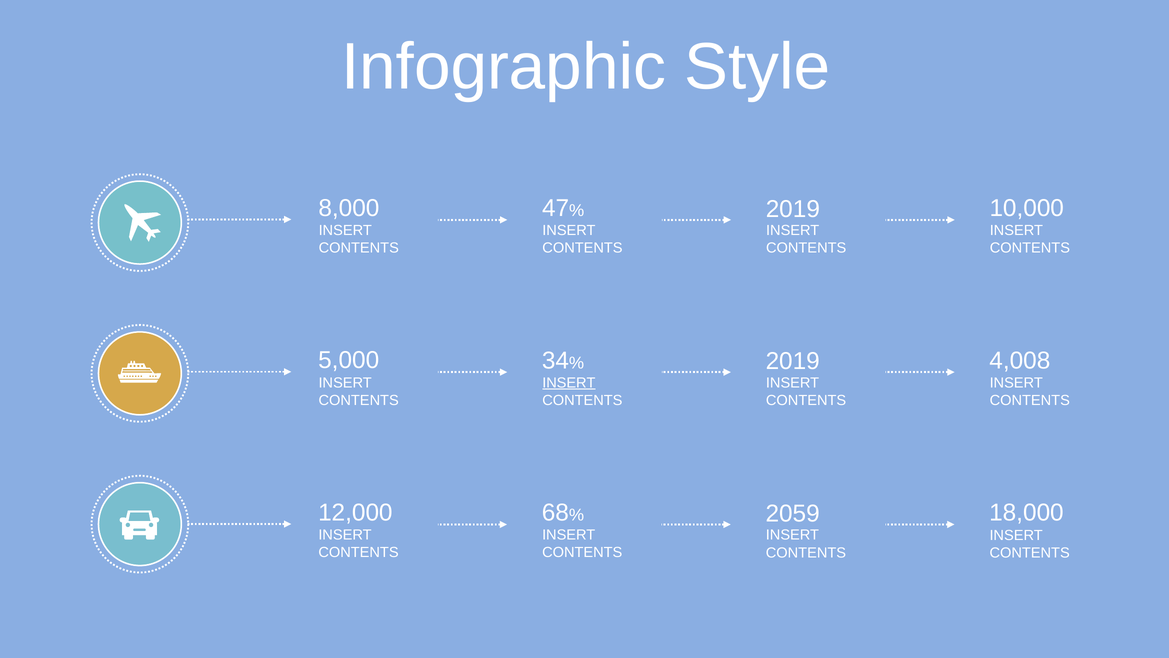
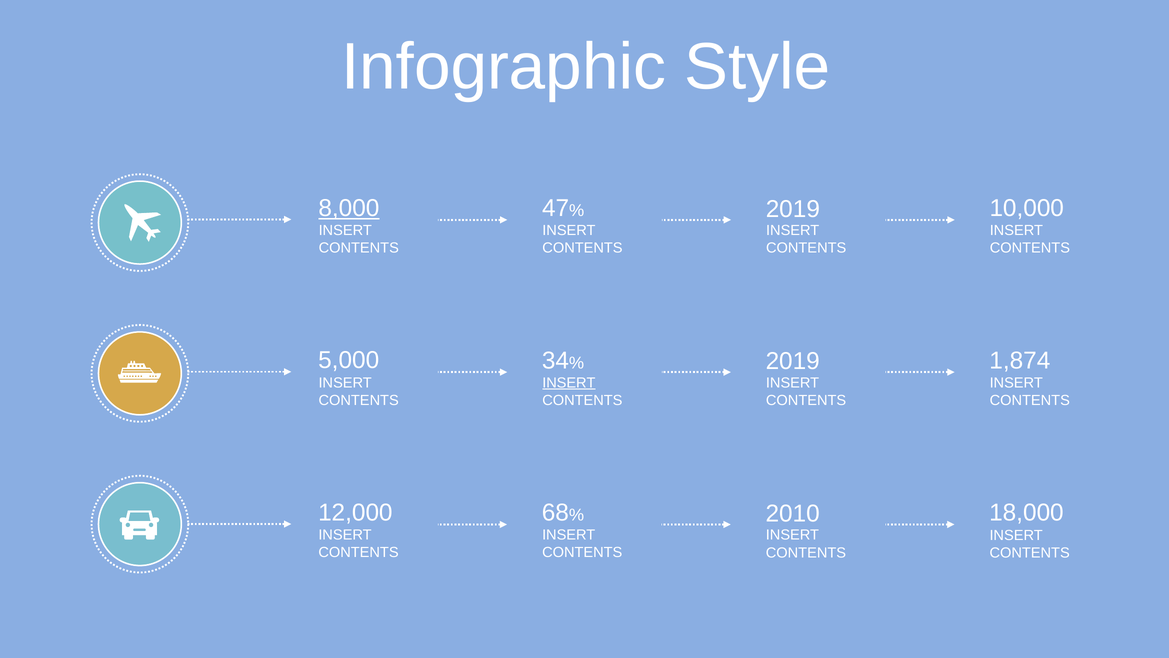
8,000 underline: none -> present
4,008: 4,008 -> 1,874
2059: 2059 -> 2010
